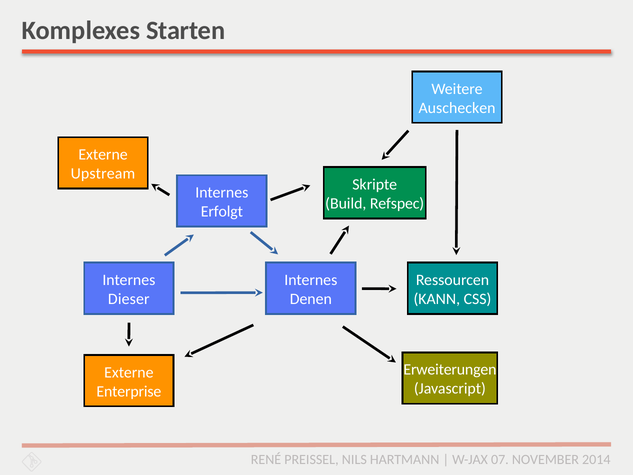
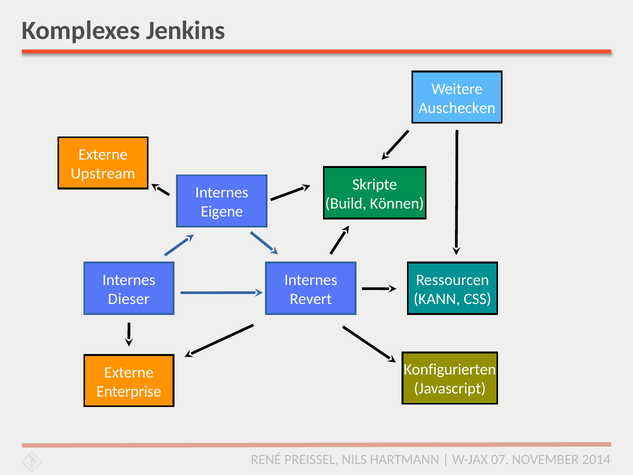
Starten: Starten -> Jenkins
Refspec: Refspec -> Können
Erfolgt: Erfolgt -> Eigene
Denen: Denen -> Revert
Erweiterungen: Erweiterungen -> Konfigurierten
